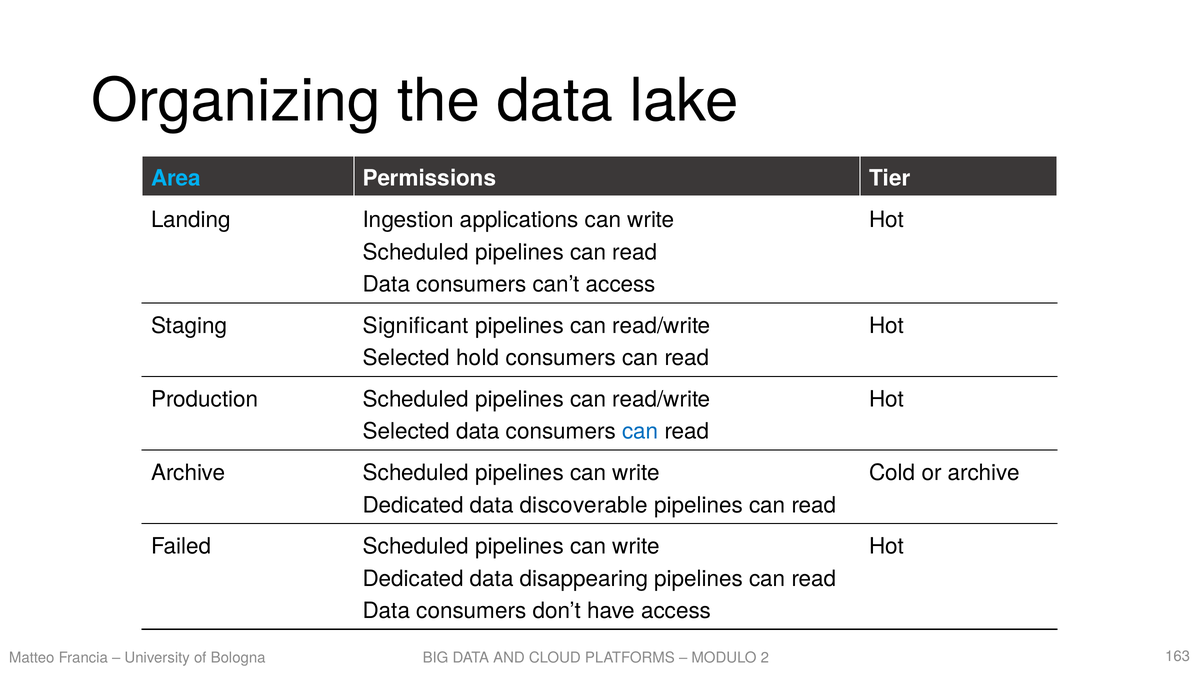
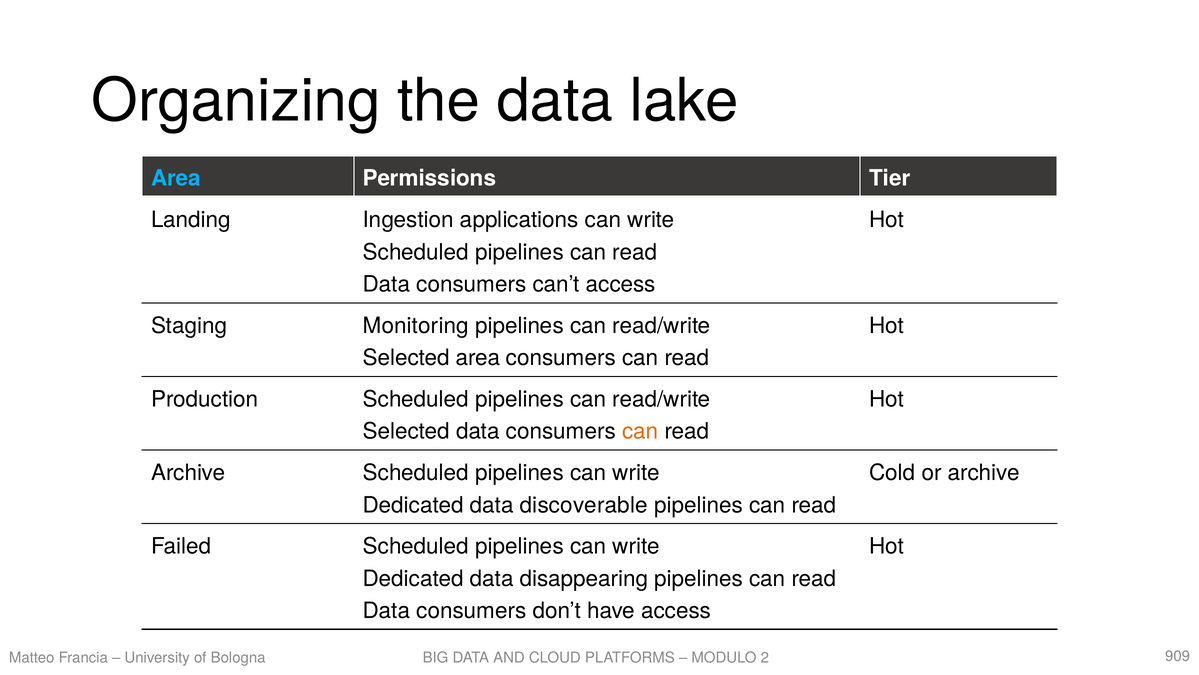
Significant: Significant -> Monitoring
Selected hold: hold -> area
can at (640, 431) colour: blue -> orange
163: 163 -> 909
